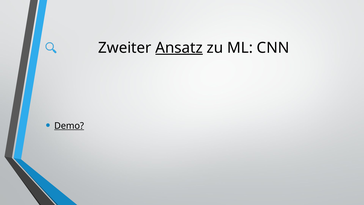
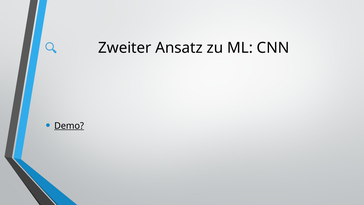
Ansatz underline: present -> none
